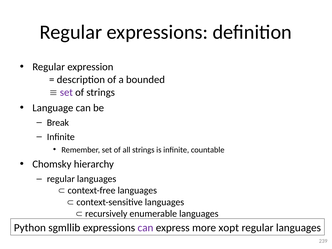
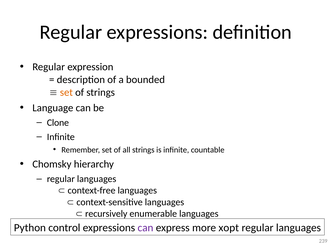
set at (66, 92) colour: purple -> orange
Break: Break -> Clone
sgmllib: sgmllib -> control
